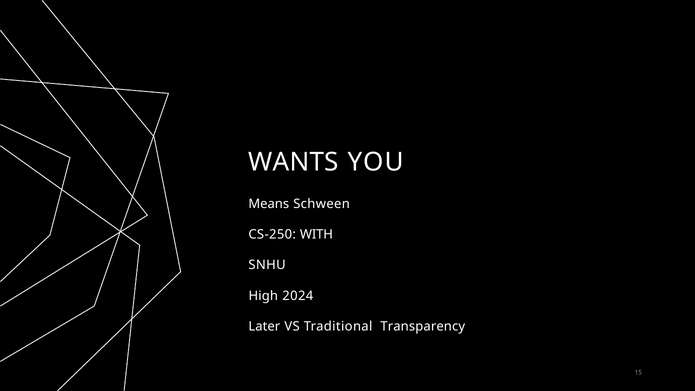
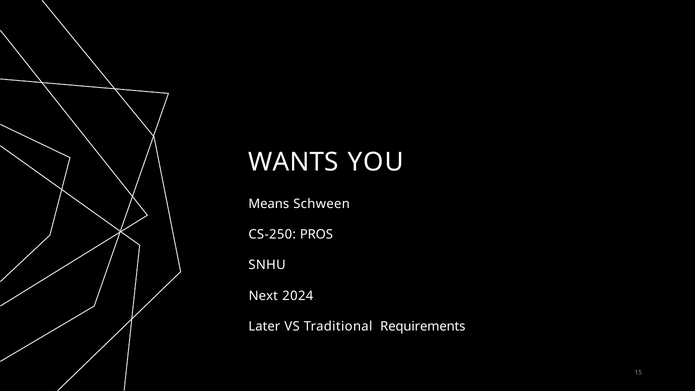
WITH: WITH -> PROS
High: High -> Next
Transparency: Transparency -> Requirements
